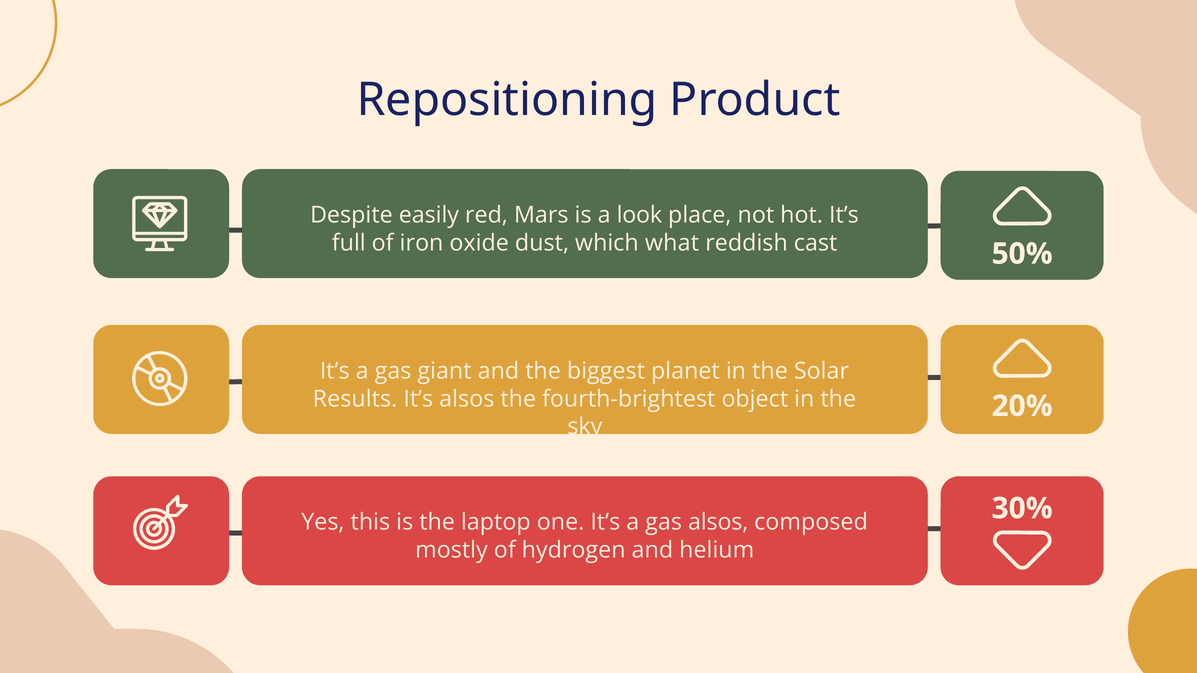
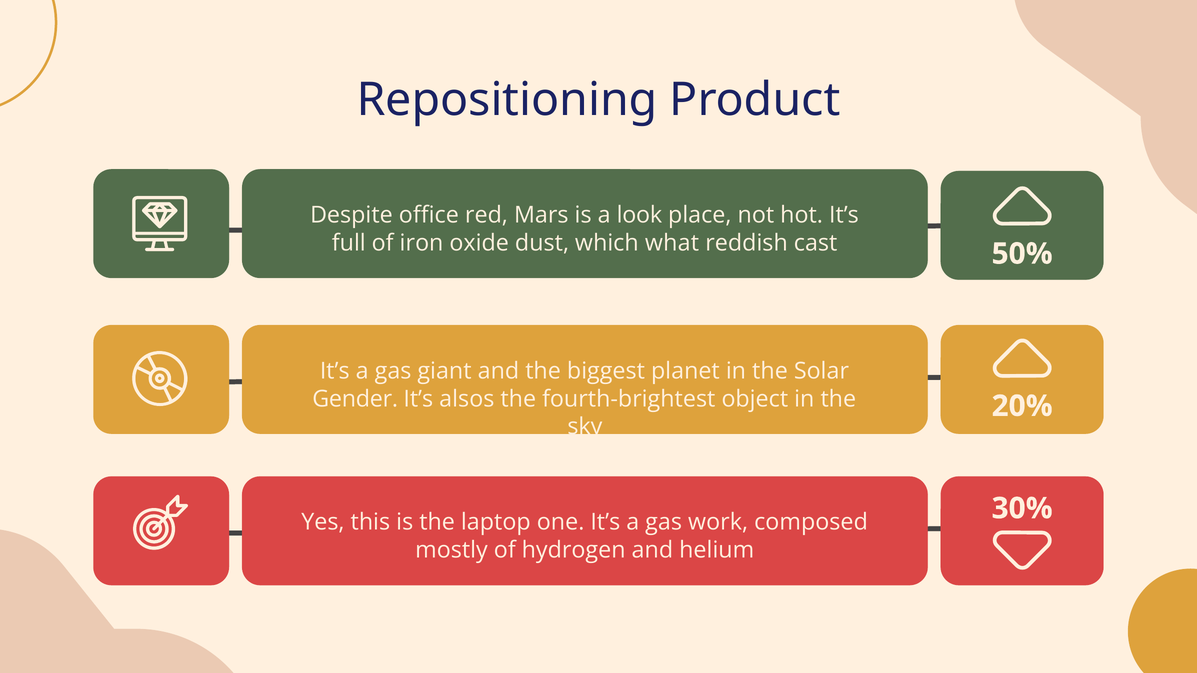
easily: easily -> office
Results: Results -> Gender
gas alsos: alsos -> work
